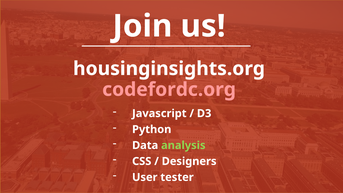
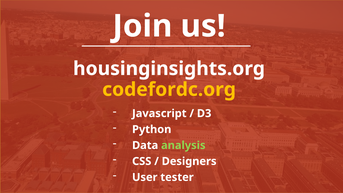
codefordc.org colour: pink -> yellow
